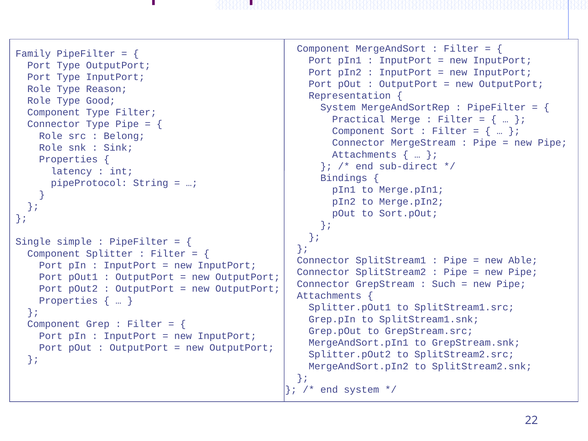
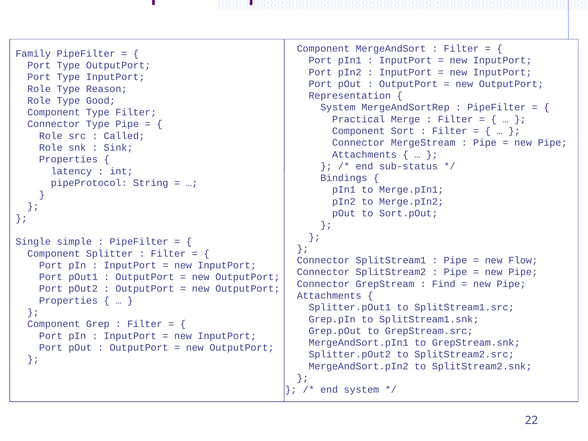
Belong: Belong -> Called
sub-direct: sub-direct -> sub-status
Able: Able -> Flow
Such: Such -> Find
